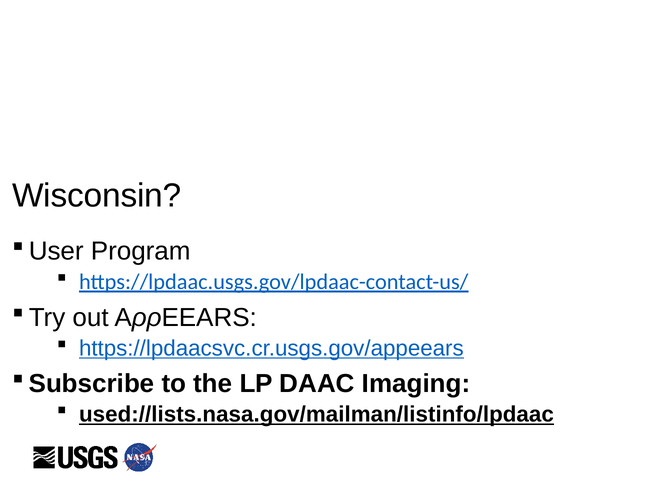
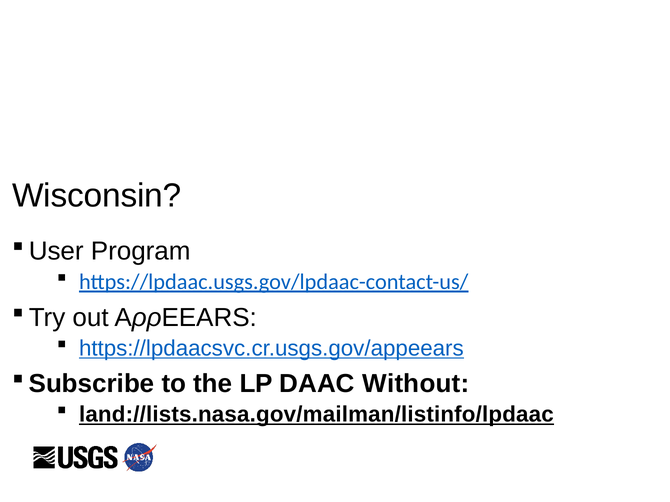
Imaging: Imaging -> Without
used://lists.nasa.gov/mailman/listinfo/lpdaac: used://lists.nasa.gov/mailman/listinfo/lpdaac -> land://lists.nasa.gov/mailman/listinfo/lpdaac
